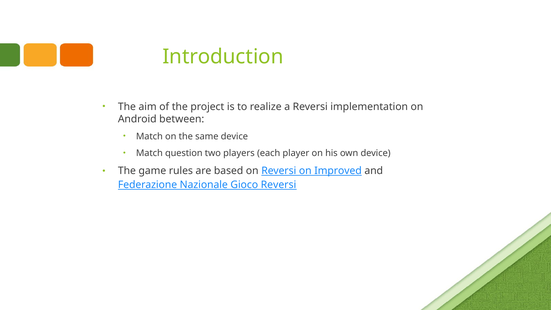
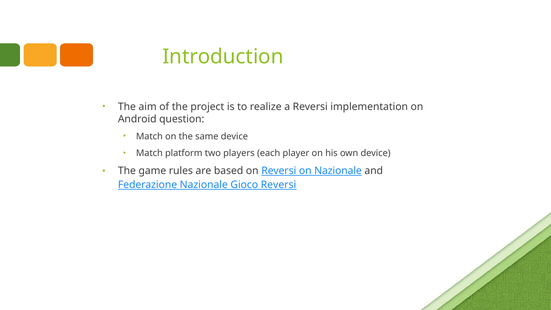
between: between -> question
question: question -> platform
on Improved: Improved -> Nazionale
